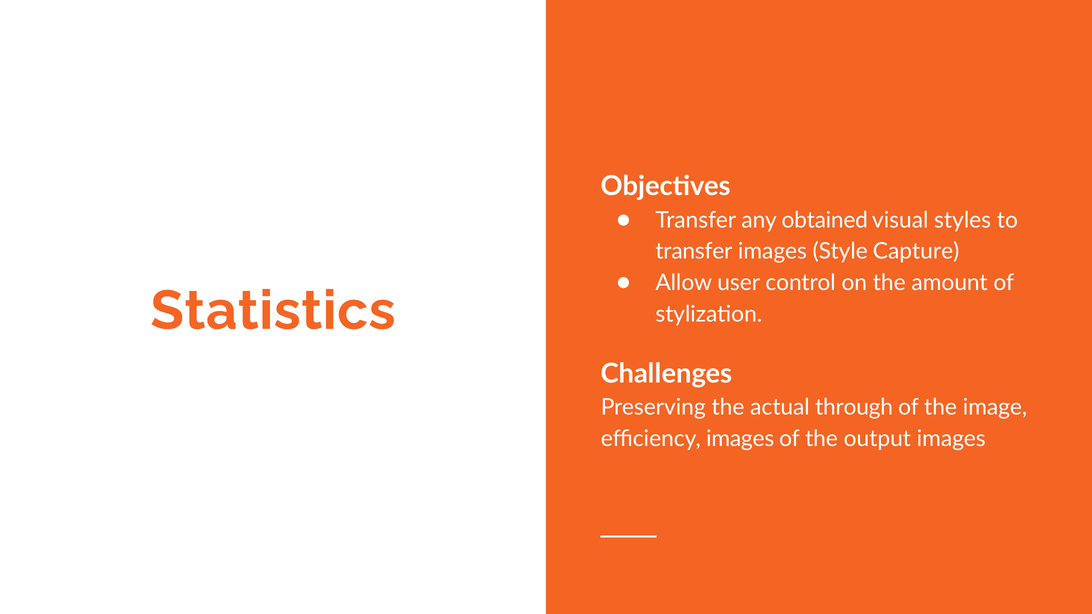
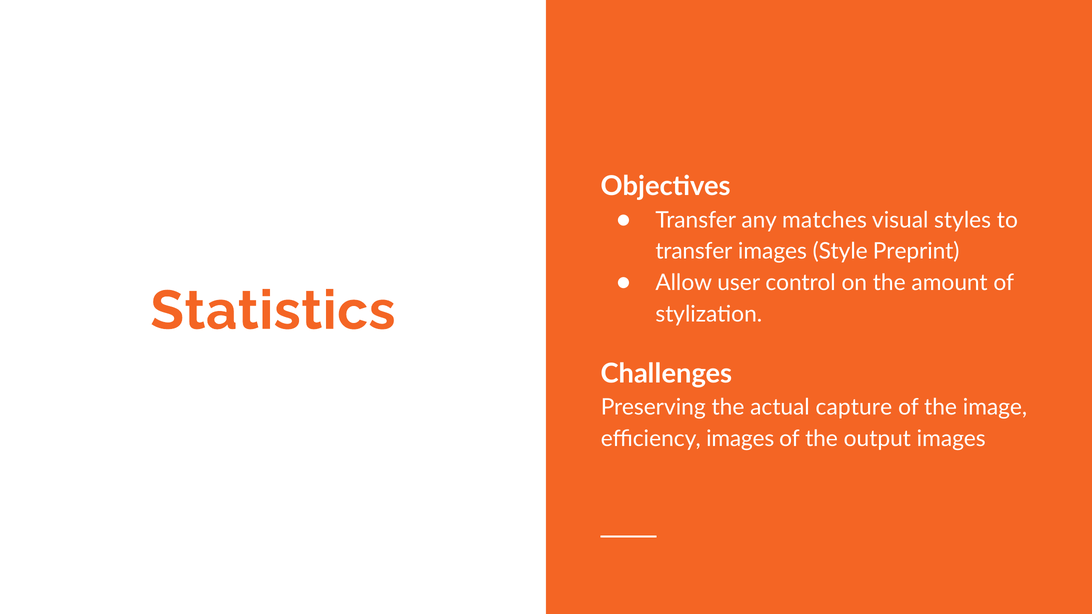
obtained: obtained -> matches
Capture: Capture -> Preprint
through: through -> capture
